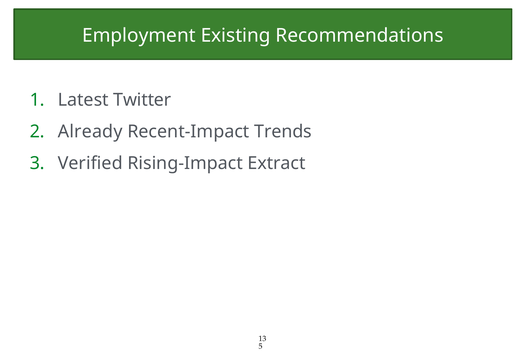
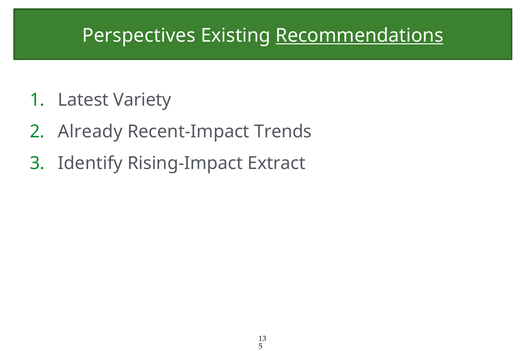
Employment: Employment -> Perspectives
Recommendations underline: none -> present
Twitter: Twitter -> Variety
Verified: Verified -> Identify
